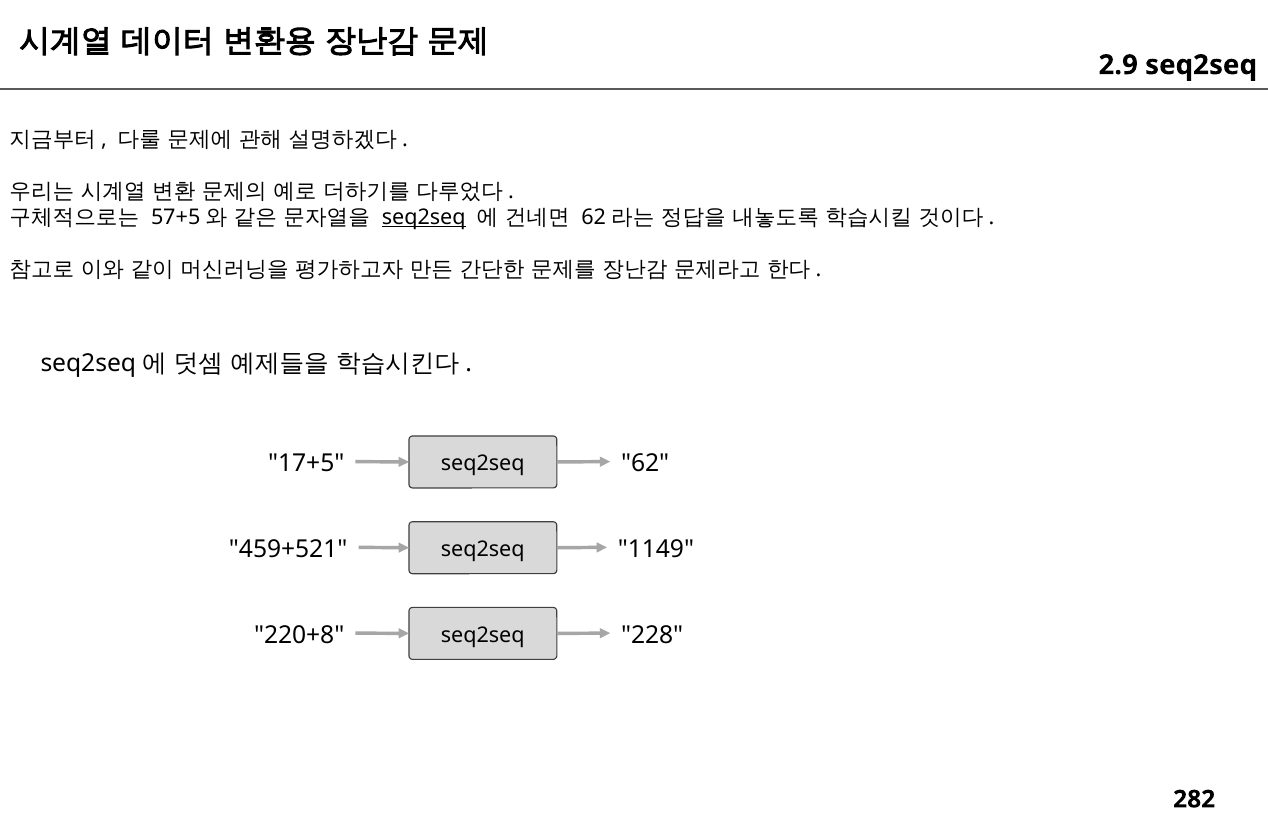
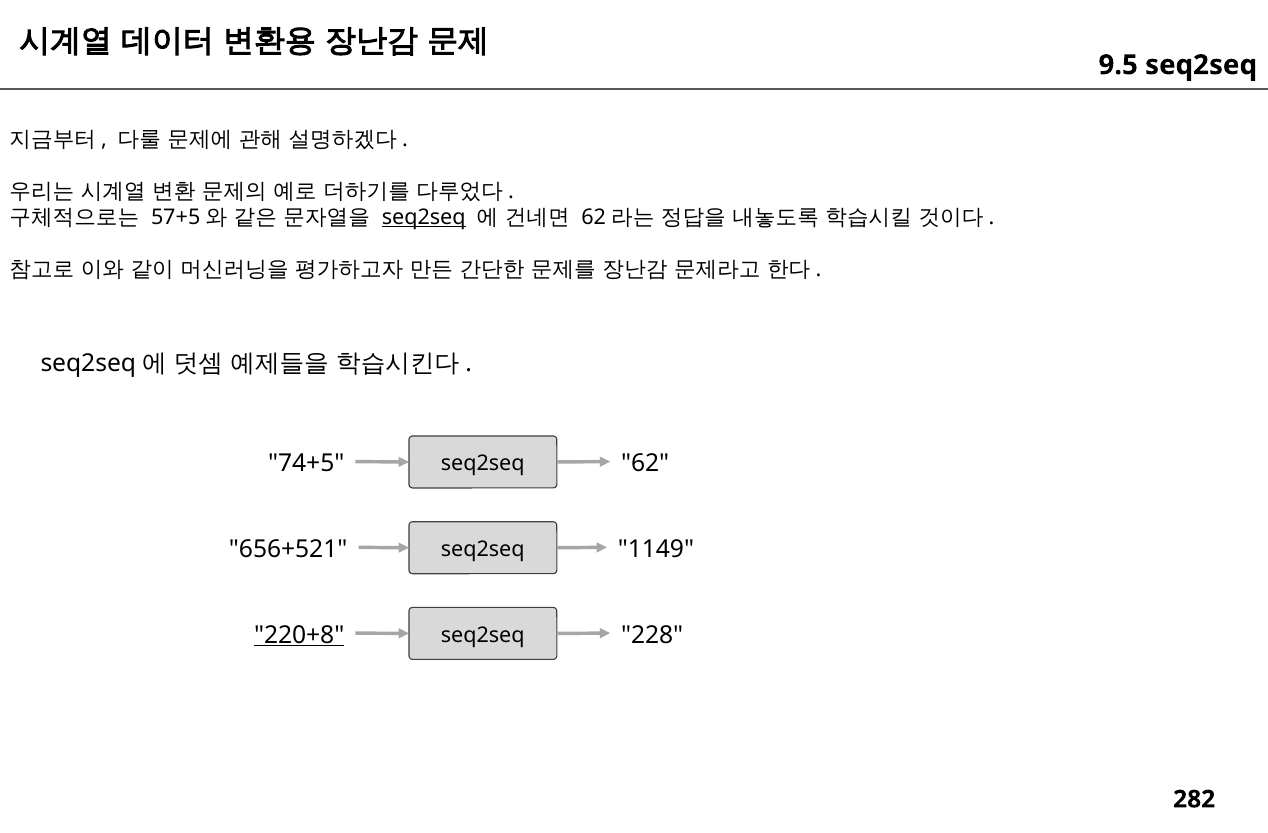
2.9: 2.9 -> 9.5
17+5: 17+5 -> 74+5
459+521: 459+521 -> 656+521
220+8 underline: none -> present
